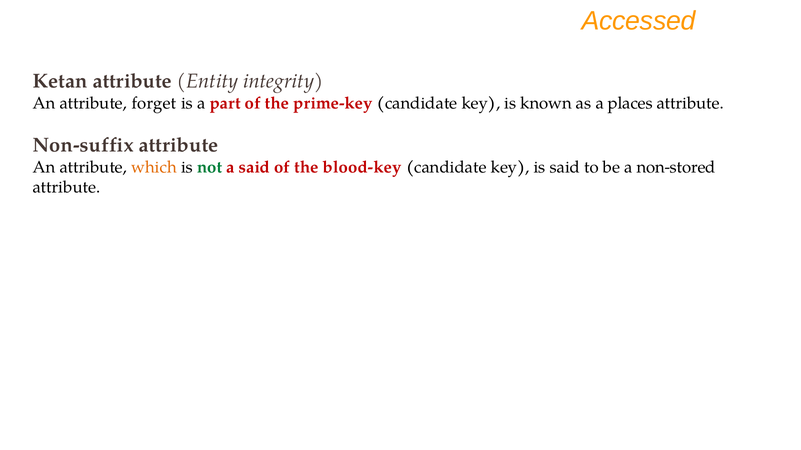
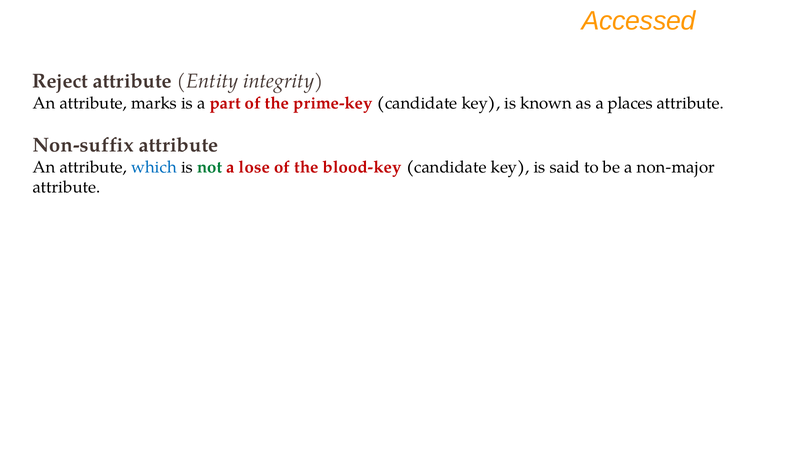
Ketan: Ketan -> Reject
forget: forget -> marks
which colour: orange -> blue
a said: said -> lose
non-stored: non-stored -> non-major
